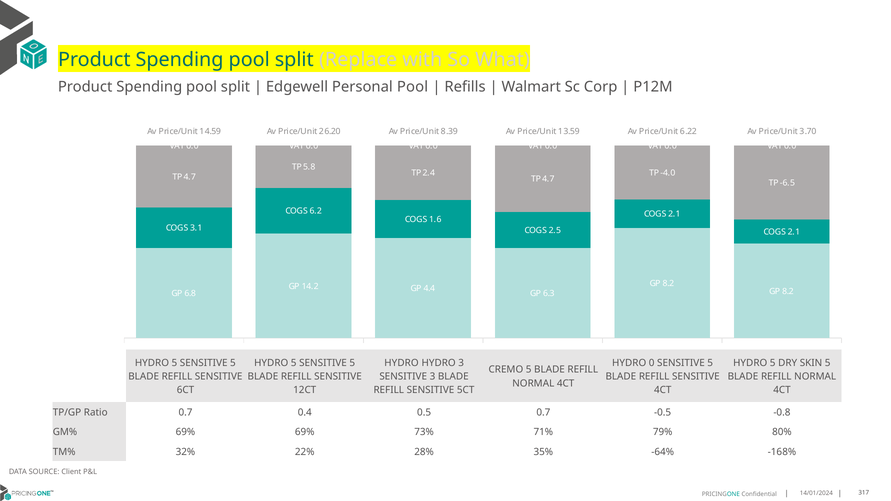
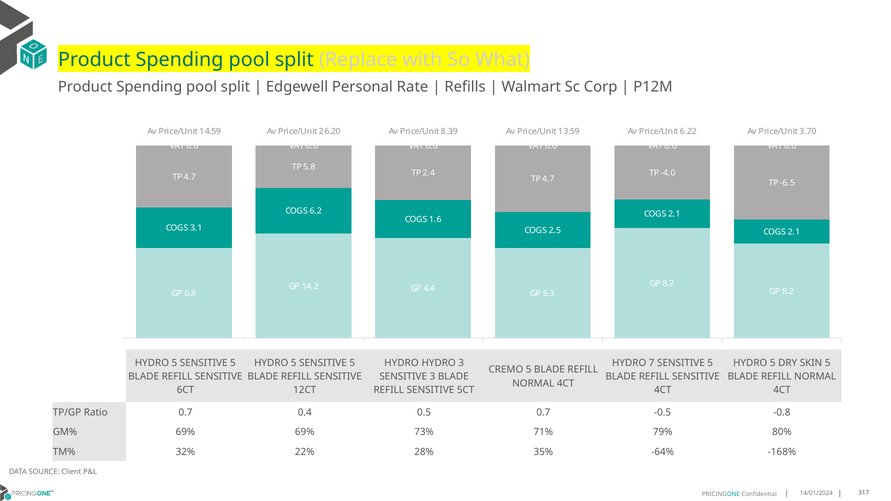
Personal Pool: Pool -> Rate
0: 0 -> 7
